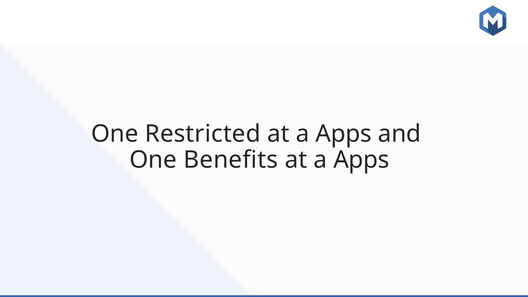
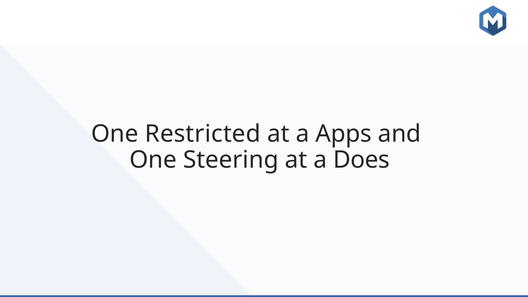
Benefits: Benefits -> Steering
Apps at (361, 160): Apps -> Does
